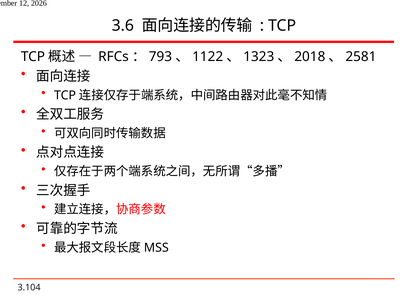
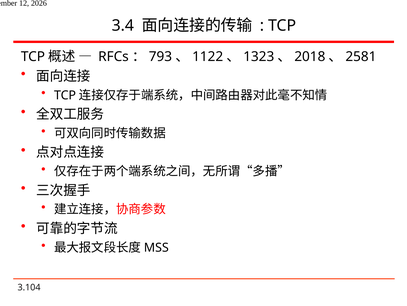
3.6: 3.6 -> 3.4
